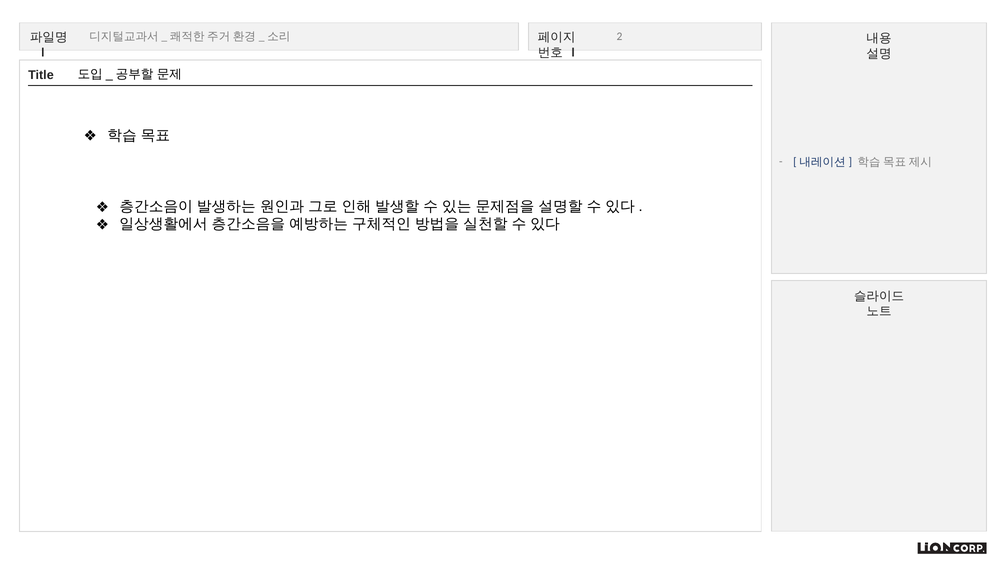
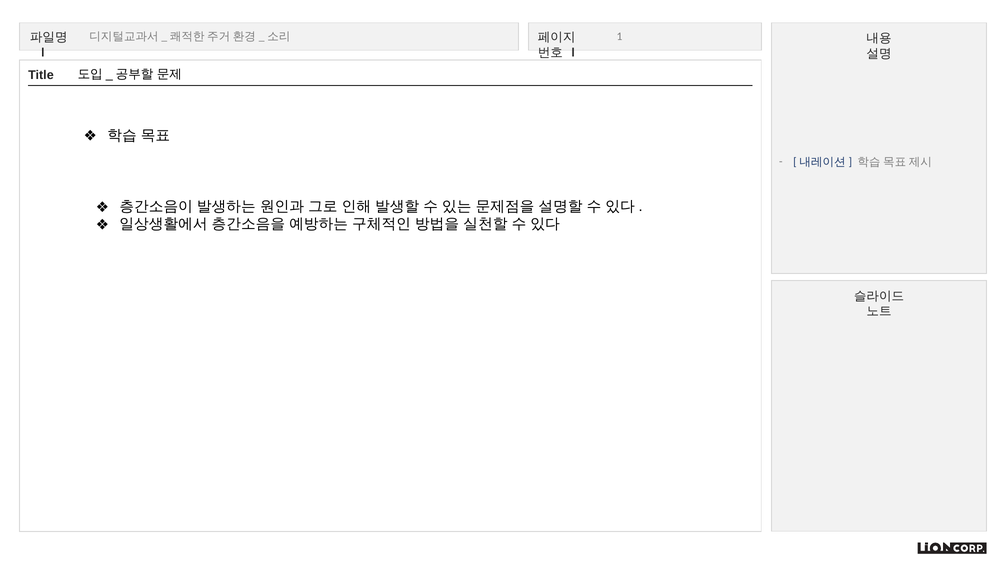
2: 2 -> 1
